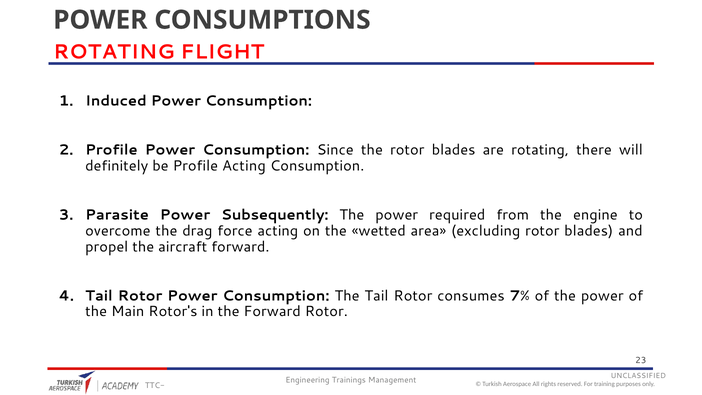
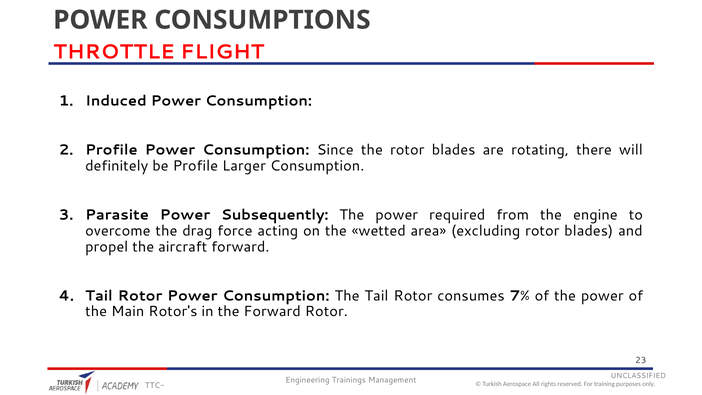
ROTATING at (114, 52): ROTATING -> THROTTLE
Profile Acting: Acting -> Larger
